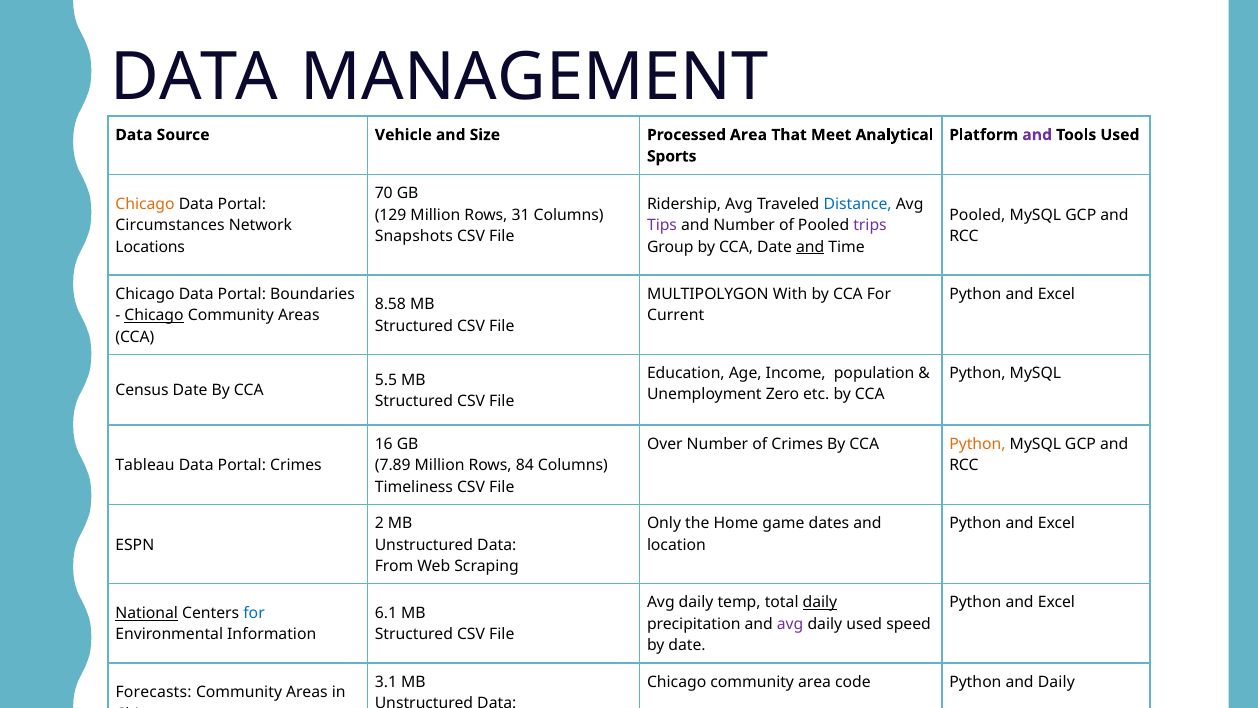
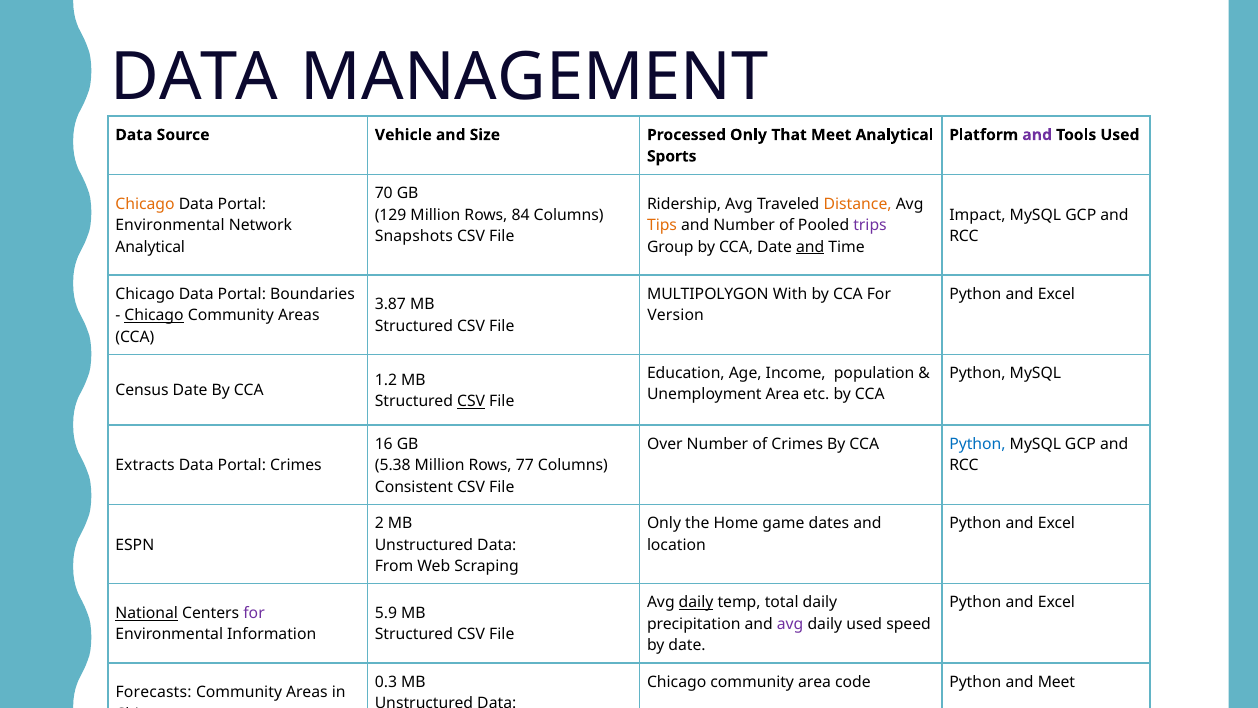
Processed Area: Area -> Only
Distance colour: blue -> orange
31: 31 -> 84
Pooled at (977, 215): Pooled -> Impact
Circumstances at (170, 225): Circumstances -> Environmental
Tips colour: purple -> orange
Locations at (150, 247): Locations -> Analytical
8.58: 8.58 -> 3.87
Current: Current -> Version
5.5: 5.5 -> 1.2
Unemployment Zero: Zero -> Area
CSV at (471, 401) underline: none -> present
Python at (977, 444) colour: orange -> blue
Tableau: Tableau -> Extracts
7.89: 7.89 -> 5.38
84: 84 -> 77
Timeliness: Timeliness -> Consistent
daily at (696, 602) underline: none -> present
daily at (820, 602) underline: present -> none
for at (254, 613) colour: blue -> purple
6.1: 6.1 -> 5.9
3.1: 3.1 -> 0.3
and Daily: Daily -> Meet
